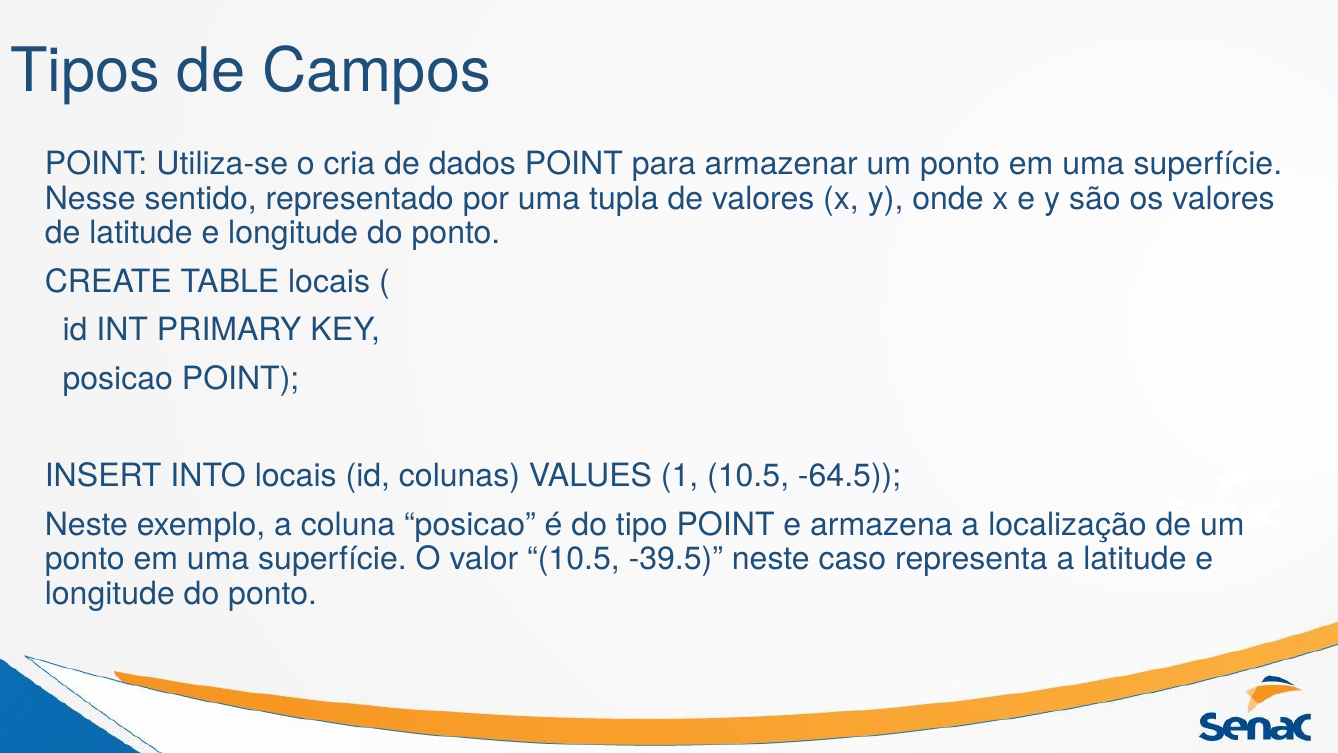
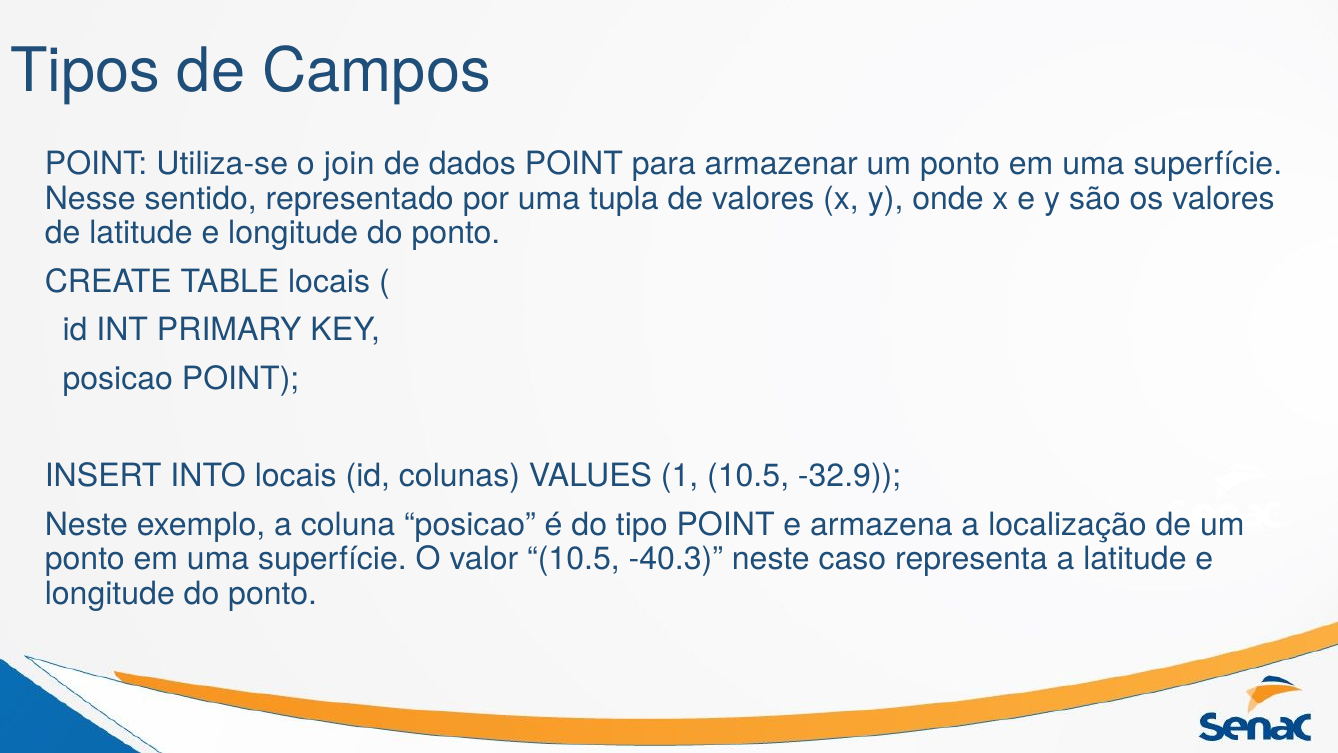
cria: cria -> join
-64.5: -64.5 -> -32.9
-39.5: -39.5 -> -40.3
